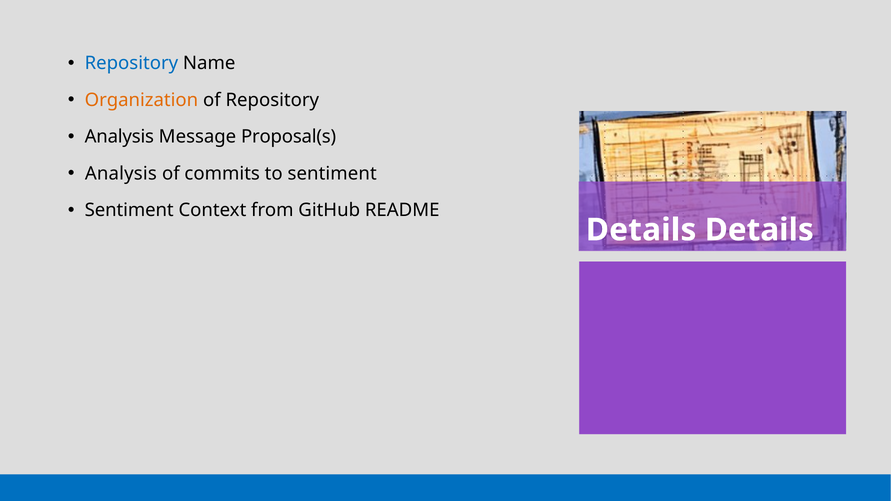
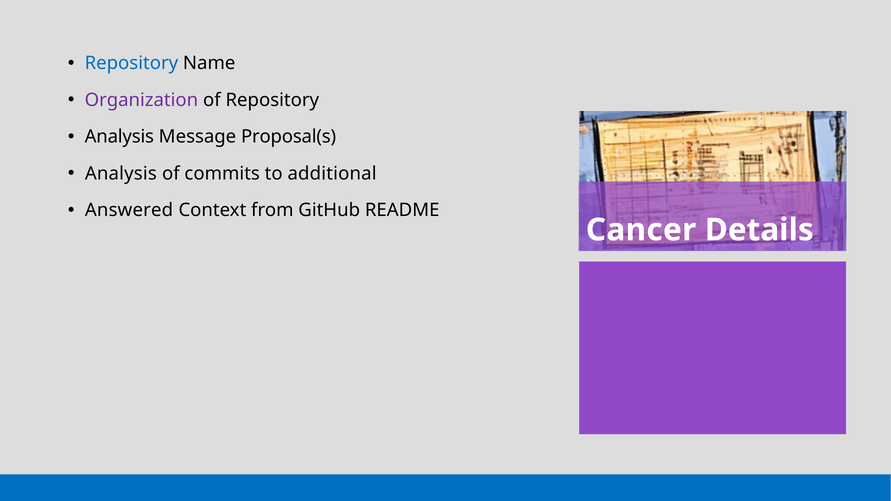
Organization colour: orange -> purple
to sentiment: sentiment -> additional
Sentiment at (129, 210): Sentiment -> Answered
Details at (641, 230): Details -> Cancer
